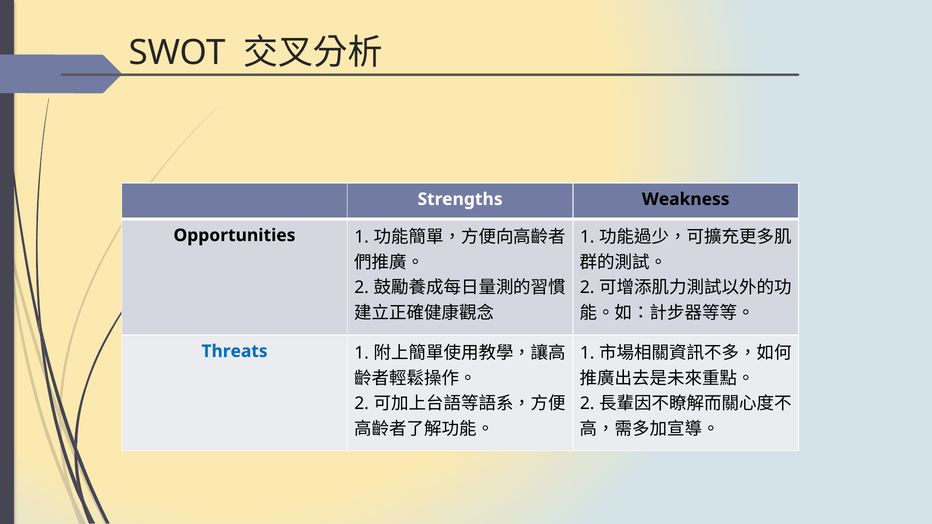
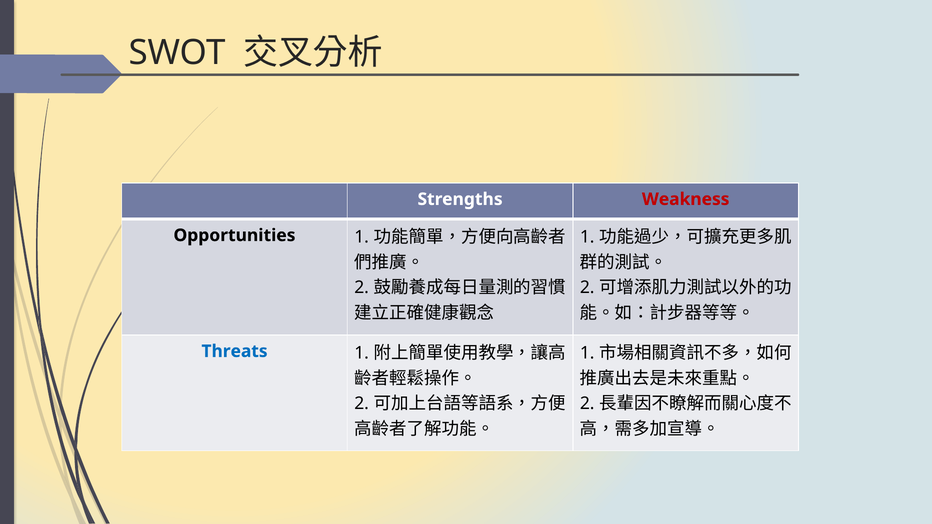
Weakness colour: black -> red
